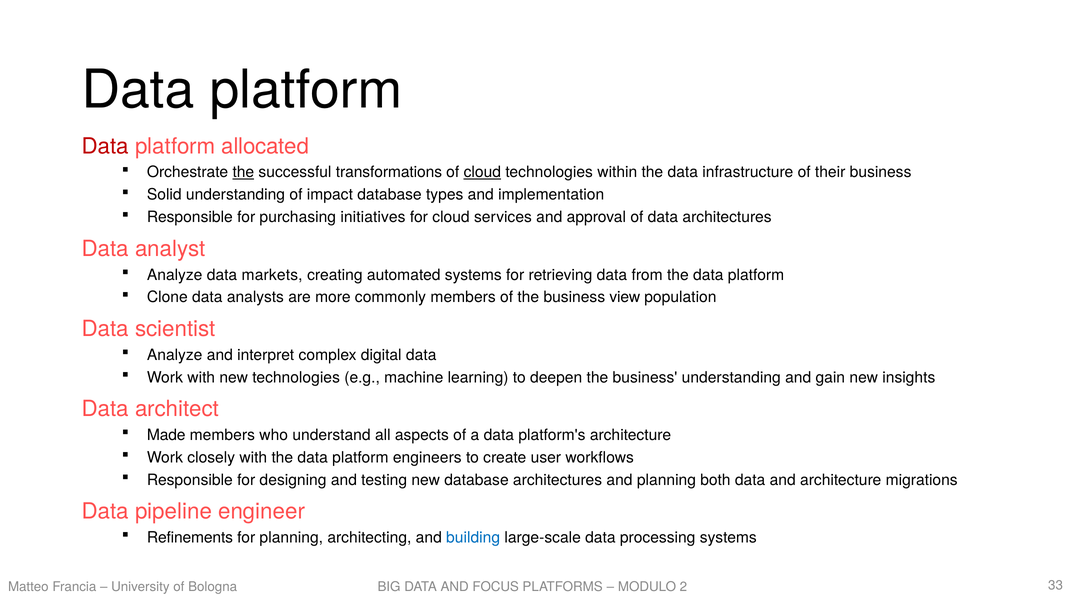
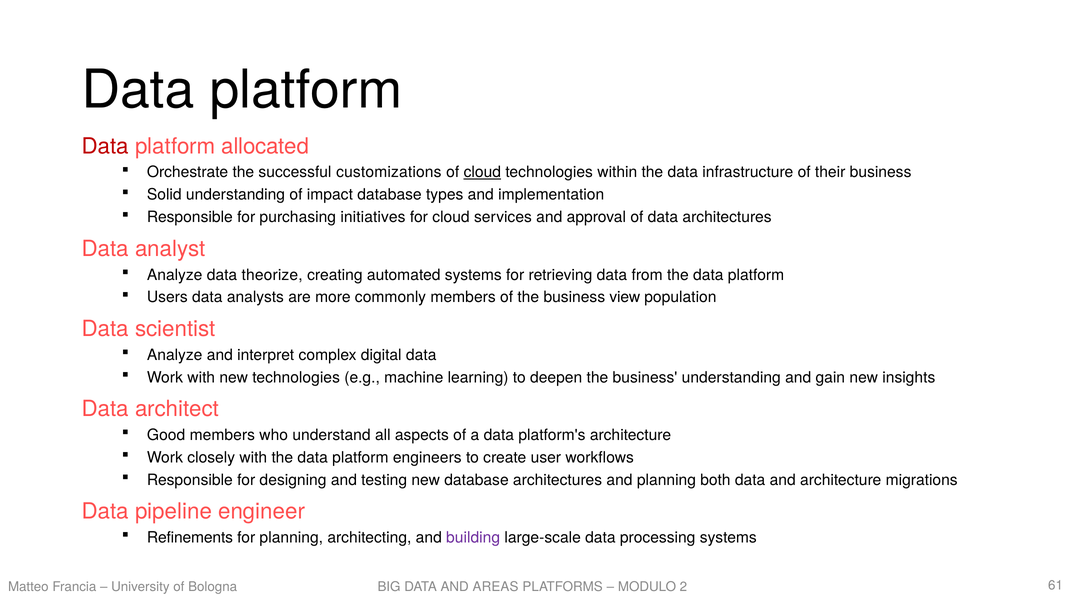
the at (243, 172) underline: present -> none
transformations: transformations -> customizations
markets: markets -> theorize
Clone: Clone -> Users
Made: Made -> Good
building colour: blue -> purple
FOCUS: FOCUS -> AREAS
33: 33 -> 61
